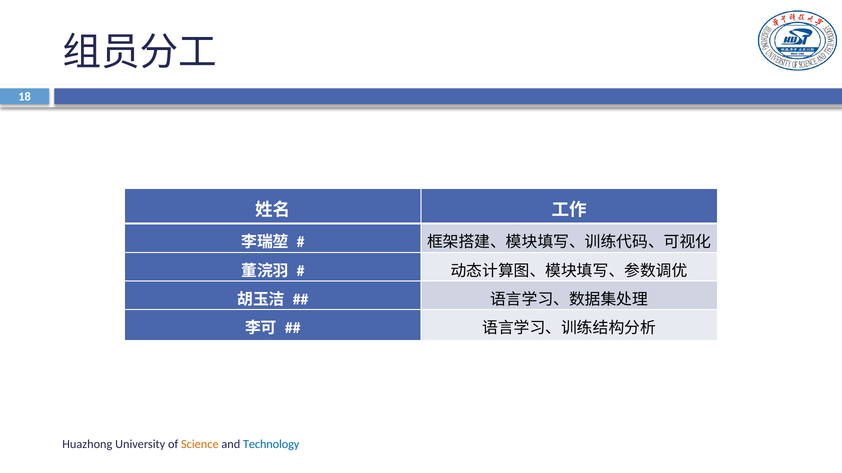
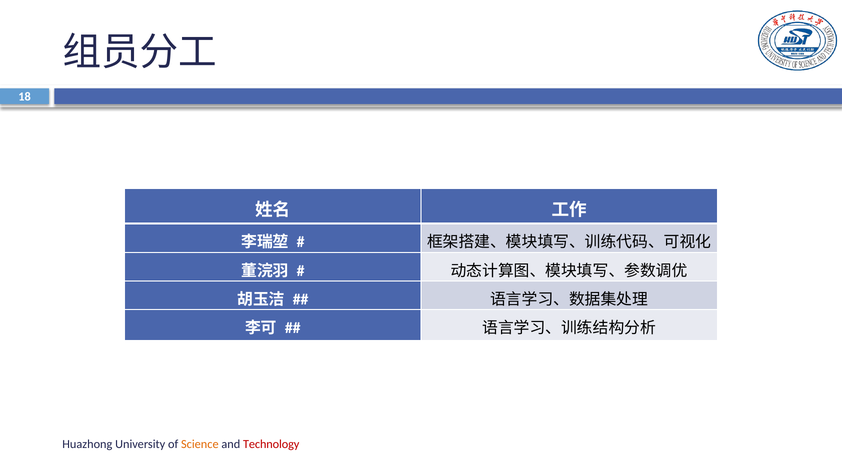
Technology colour: blue -> red
